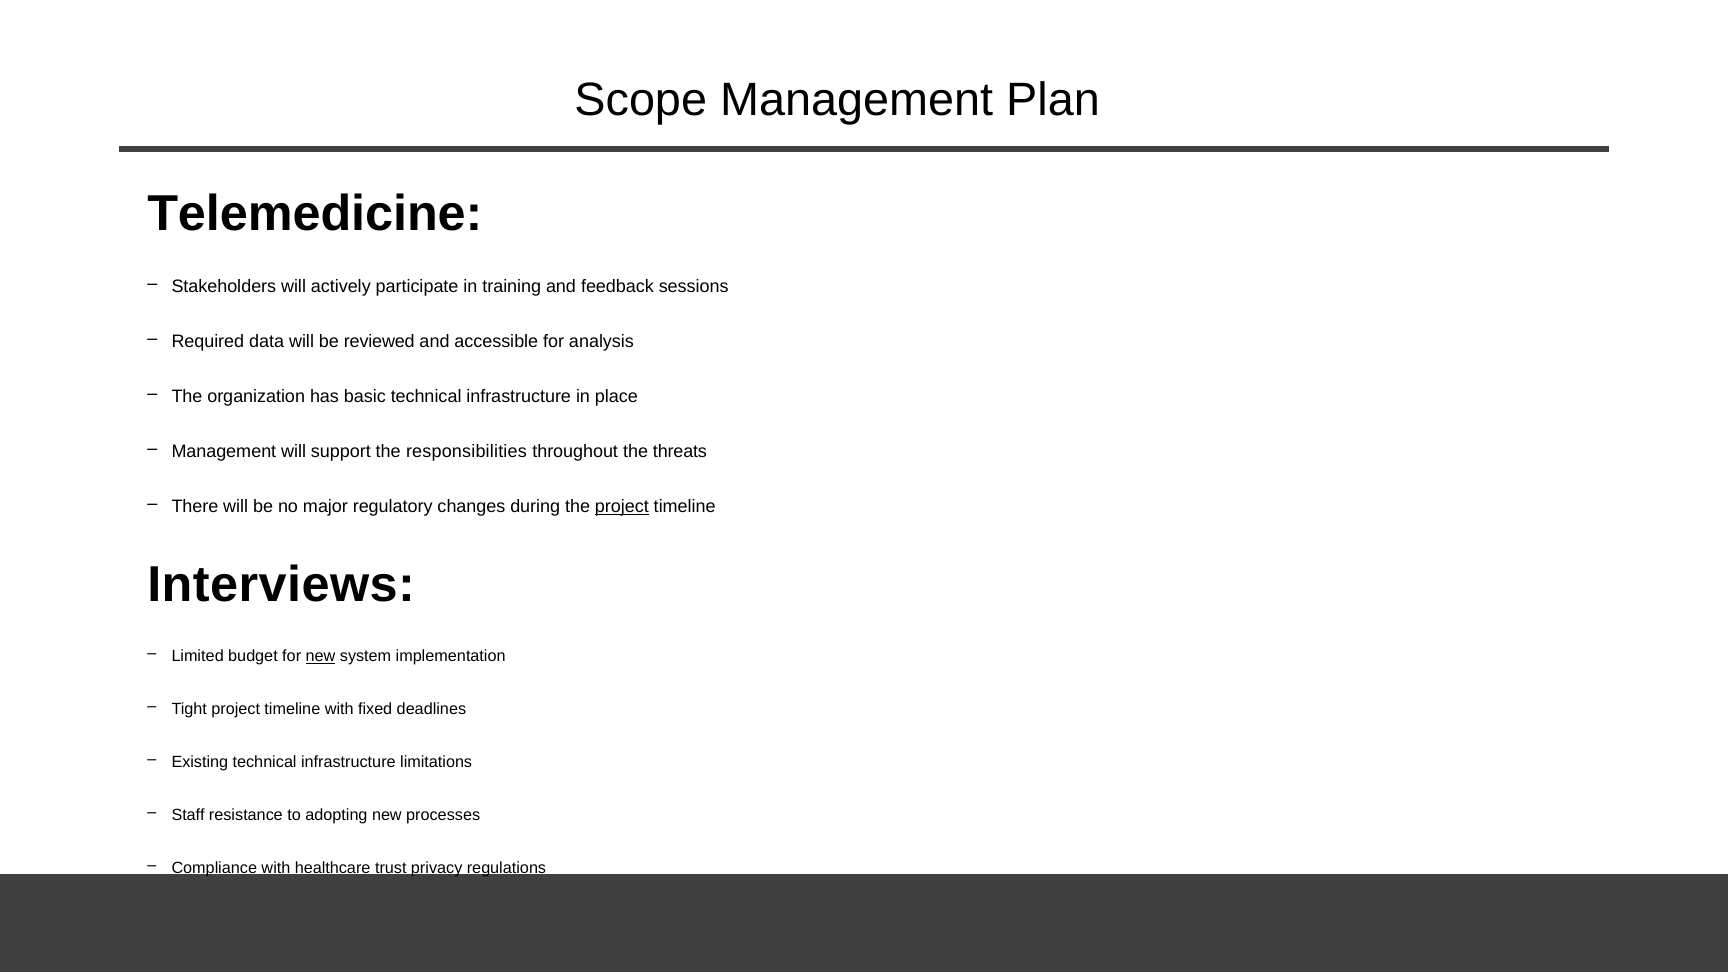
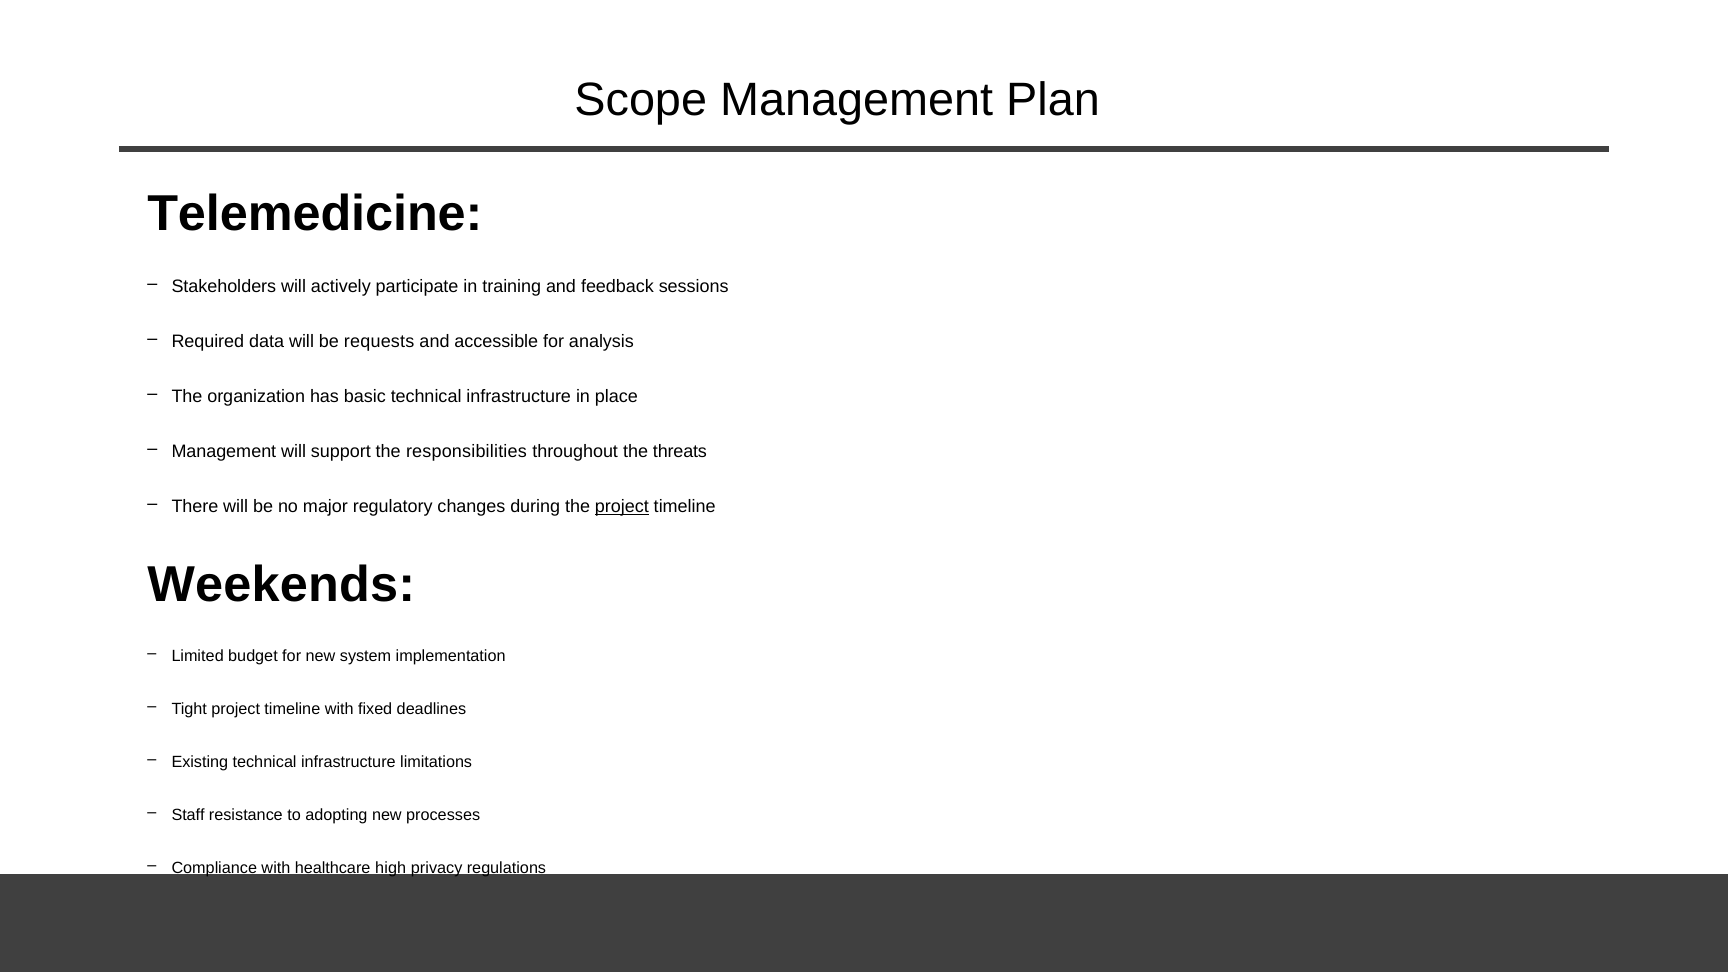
reviewed: reviewed -> requests
Interviews: Interviews -> Weekends
new at (321, 656) underline: present -> none
trust: trust -> high
